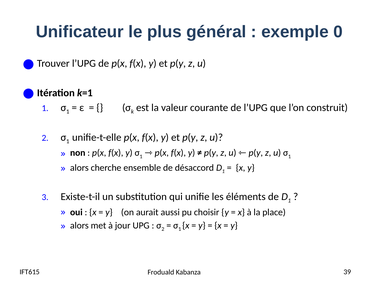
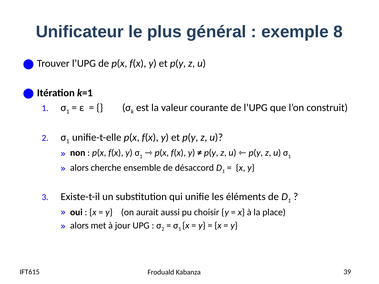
0: 0 -> 8
